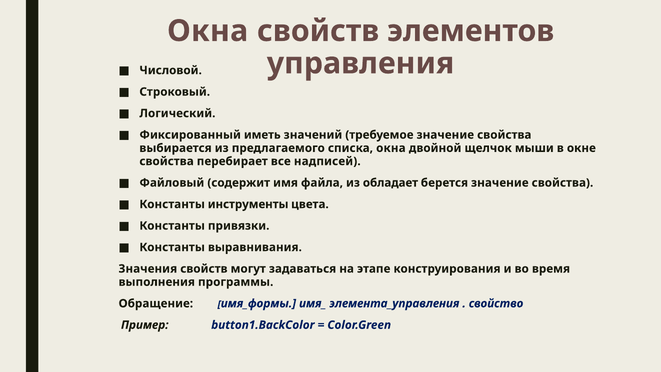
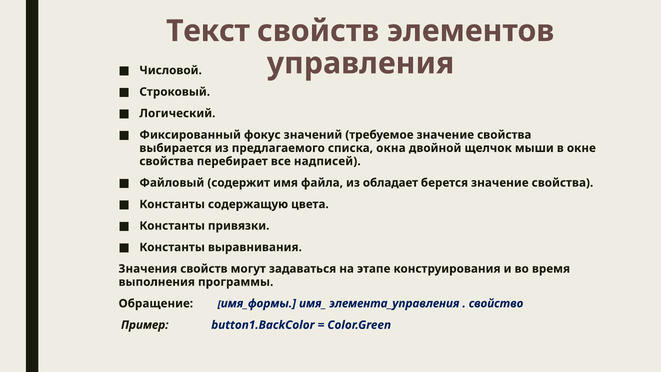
Окна at (208, 31): Окна -> Текст
иметь: иметь -> фокус
инструменты: инструменты -> содержащую
